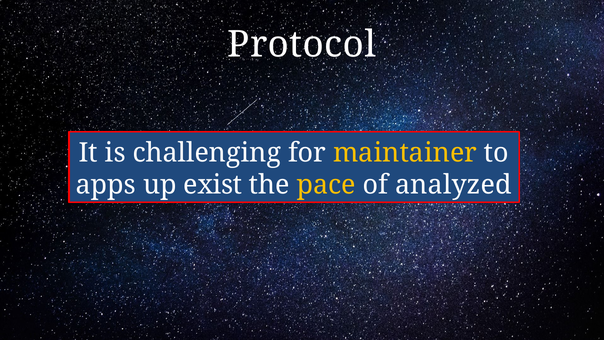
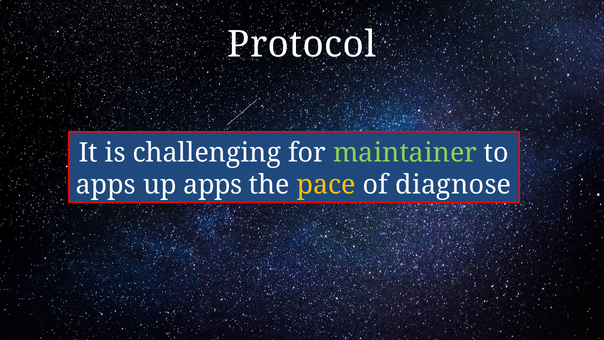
maintainer colour: yellow -> light green
up exist: exist -> apps
analyzed: analyzed -> diagnose
